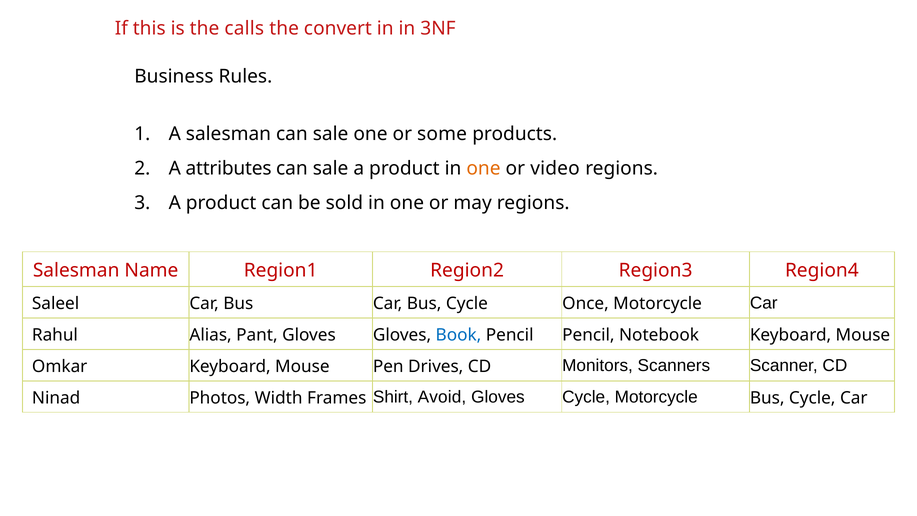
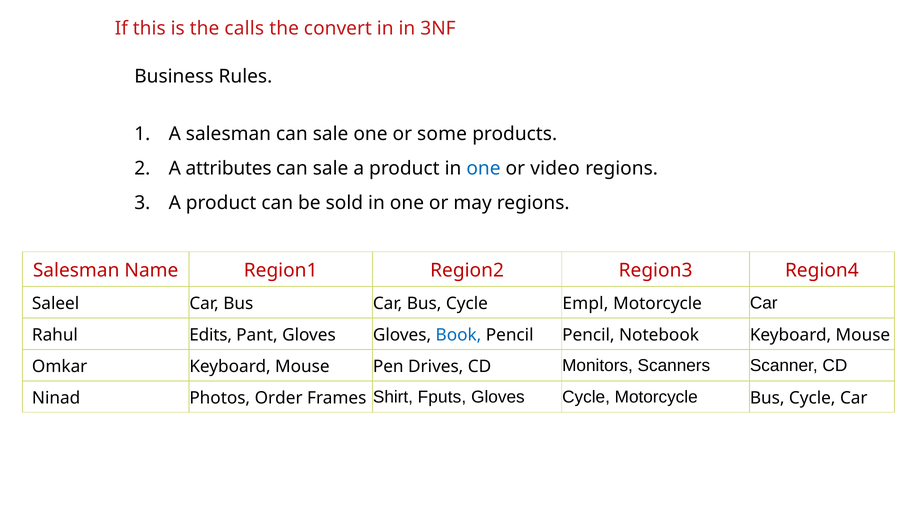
one at (483, 168) colour: orange -> blue
Once: Once -> Empl
Alias: Alias -> Edits
Width: Width -> Order
Avoid: Avoid -> Fputs
